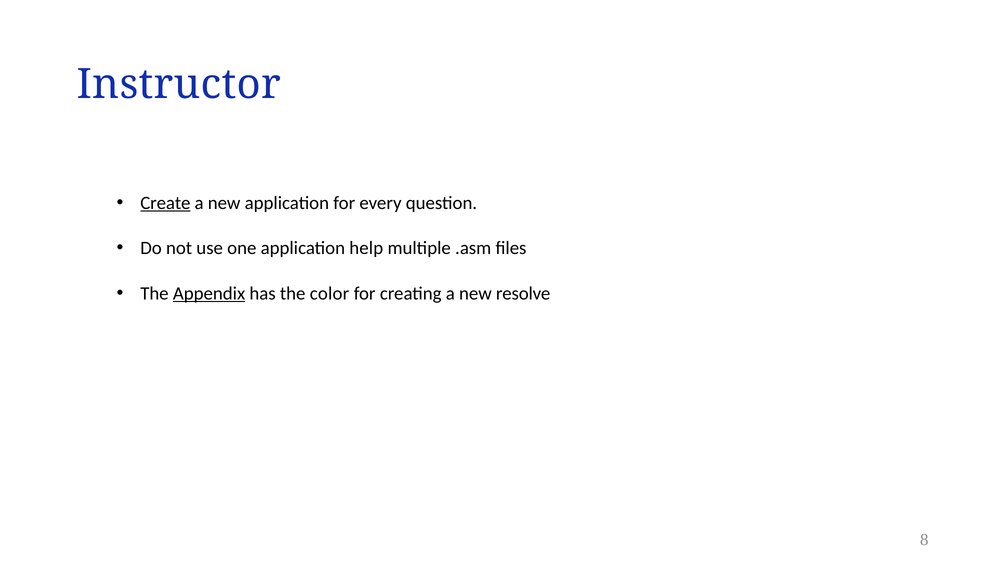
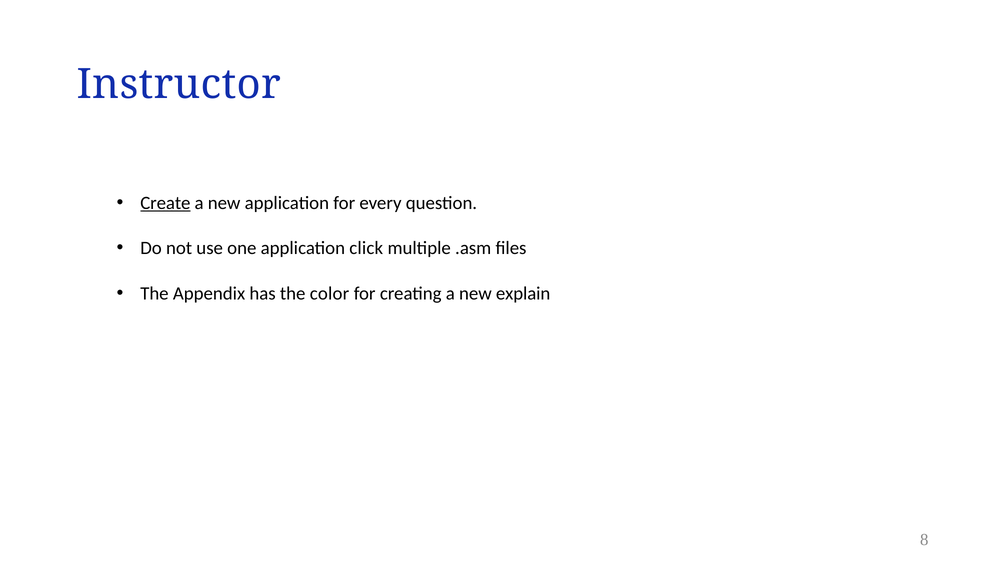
help: help -> click
Appendix underline: present -> none
resolve: resolve -> explain
